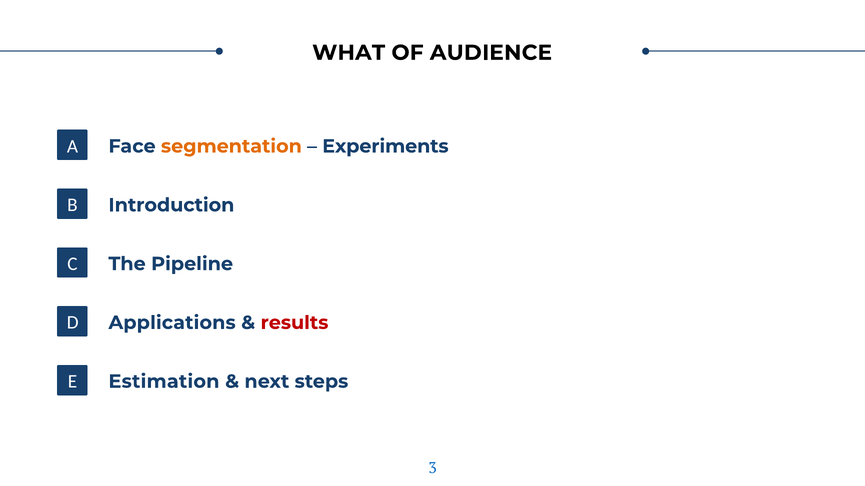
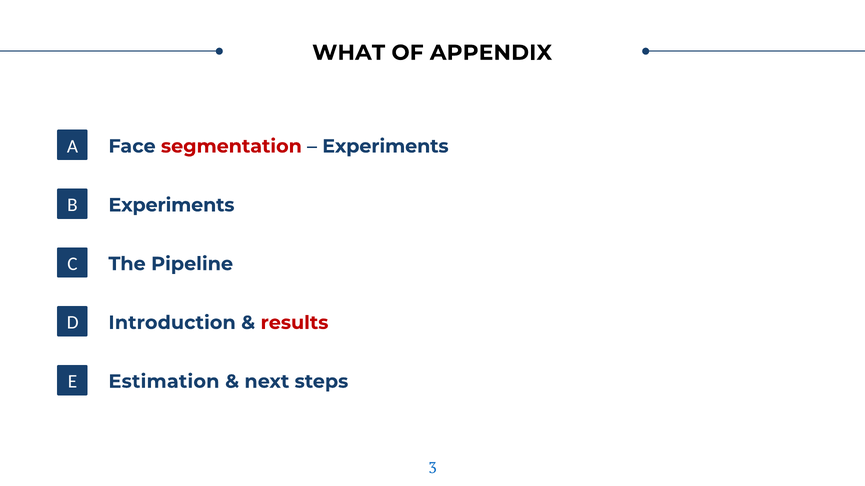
AUDIENCE: AUDIENCE -> APPENDIX
segmentation colour: orange -> red
Introduction at (171, 205): Introduction -> Experiments
Applications: Applications -> Introduction
